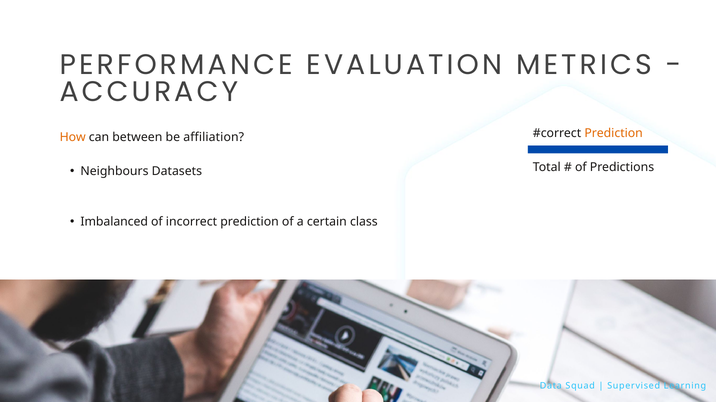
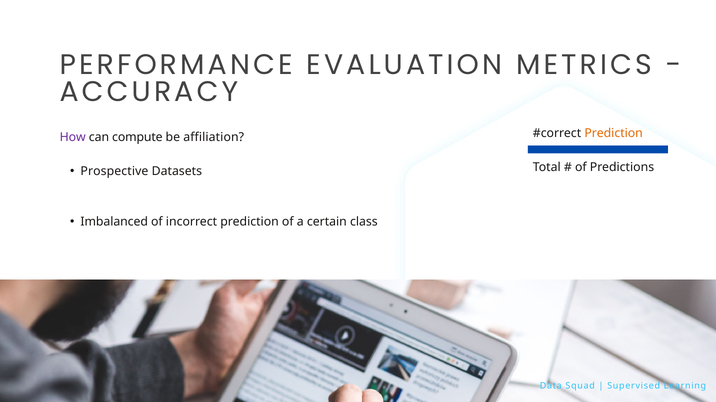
How colour: orange -> purple
between: between -> compute
Neighbours: Neighbours -> Prospective
